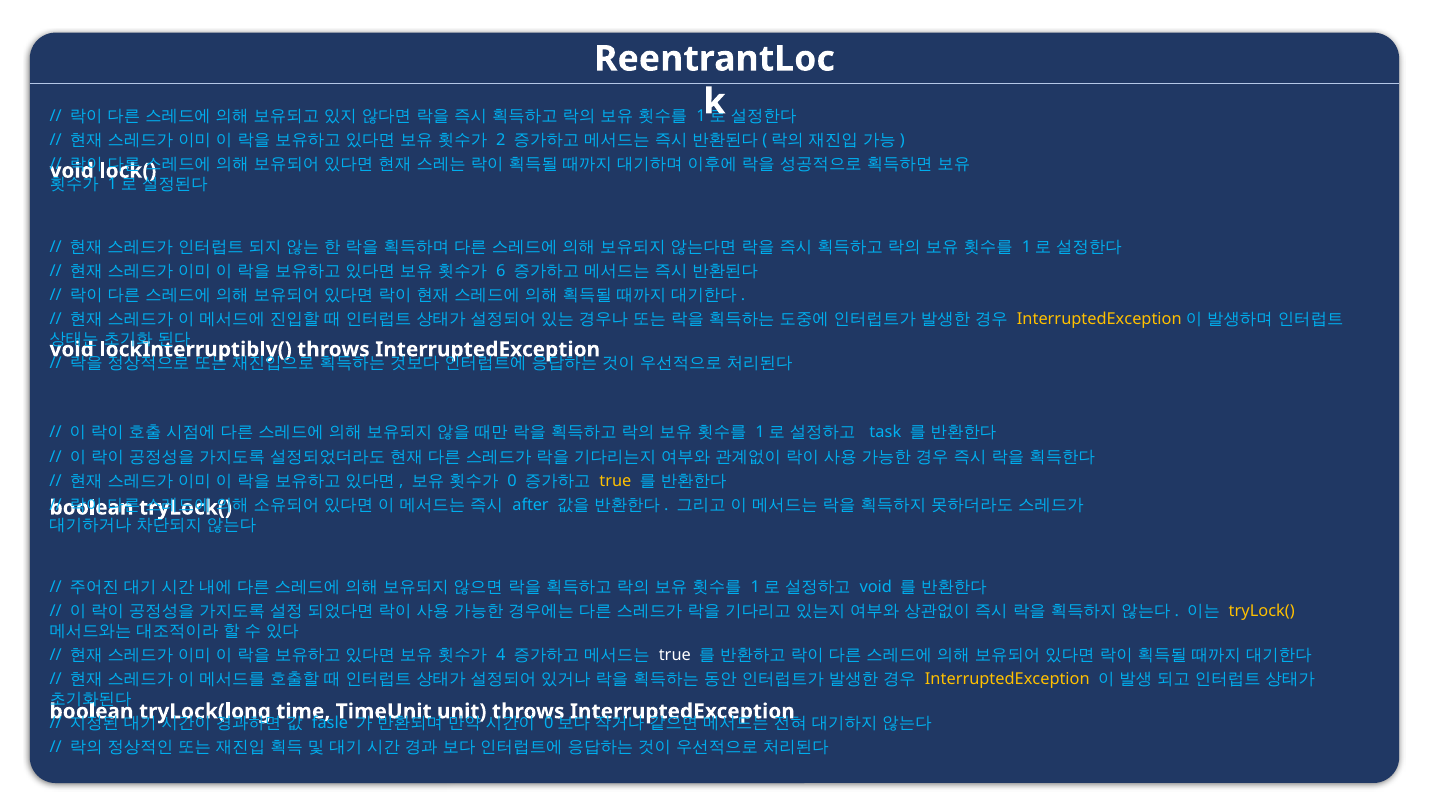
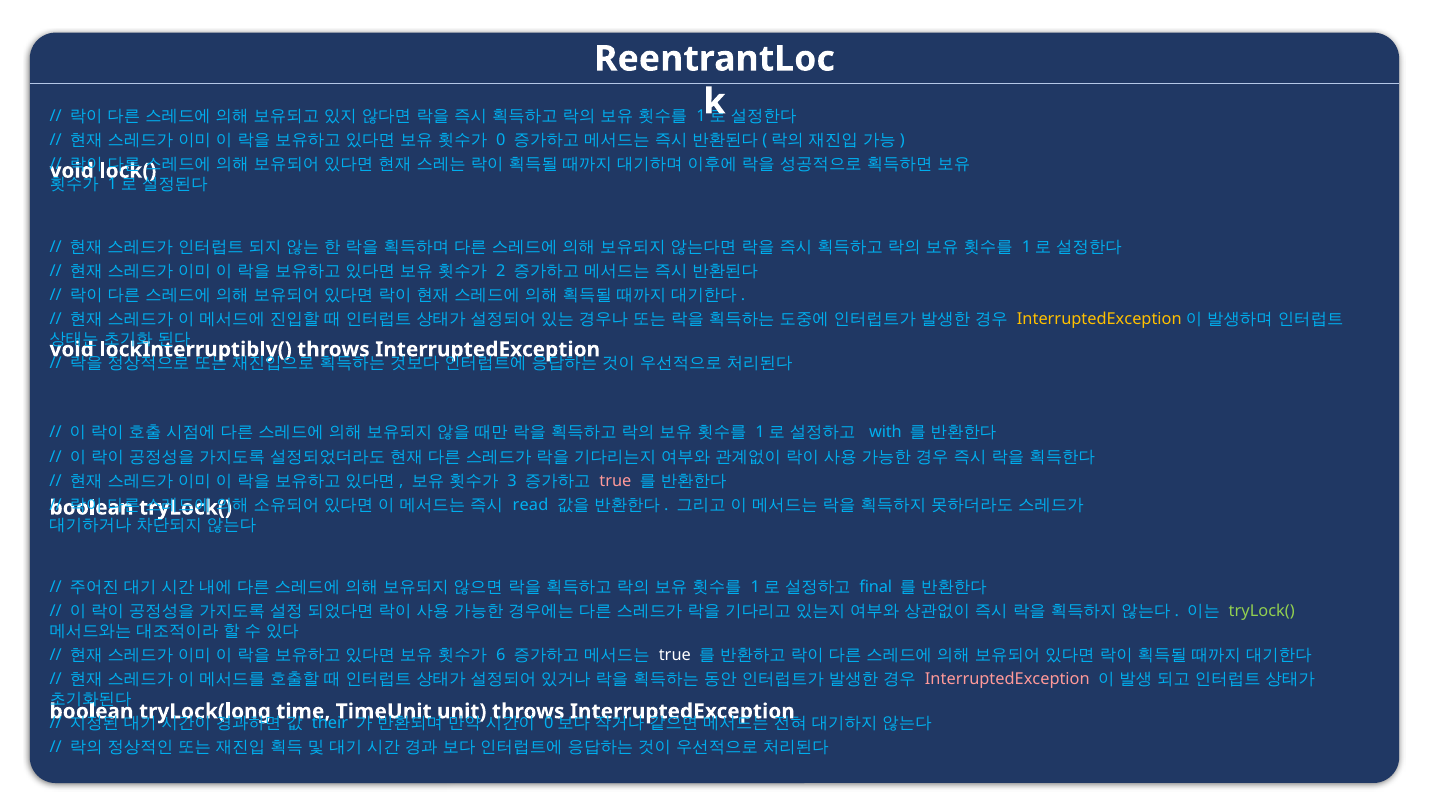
2: 2 -> 0
6: 6 -> 2
task: task -> with
0: 0 -> 3
true at (615, 481) colour: yellow -> pink
after: after -> read
void at (876, 587): void -> final
tryLock( at (1262, 611) colour: yellow -> light green
4: 4 -> 6
InterruptedException at (1007, 679) colour: yellow -> pink
fasle: fasle -> their
